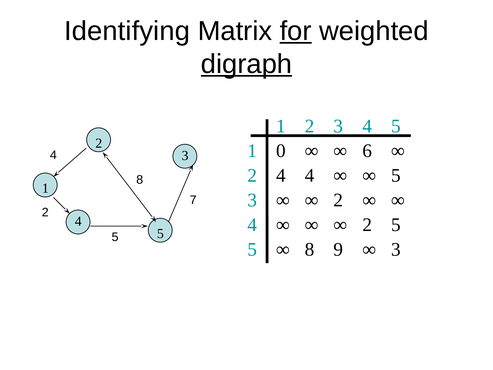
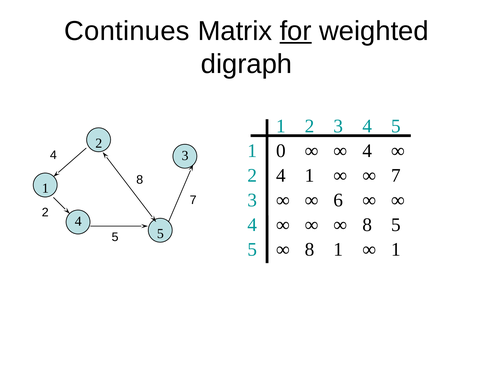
Identifying: Identifying -> Continues
digraph underline: present -> none
6 at (367, 151): 6 -> 4
4 4: 4 -> 1
5 at (396, 176): 5 -> 7
2 at (338, 200): 2 -> 6
2 at (367, 225): 2 -> 8
8 9: 9 -> 1
3 at (396, 249): 3 -> 1
